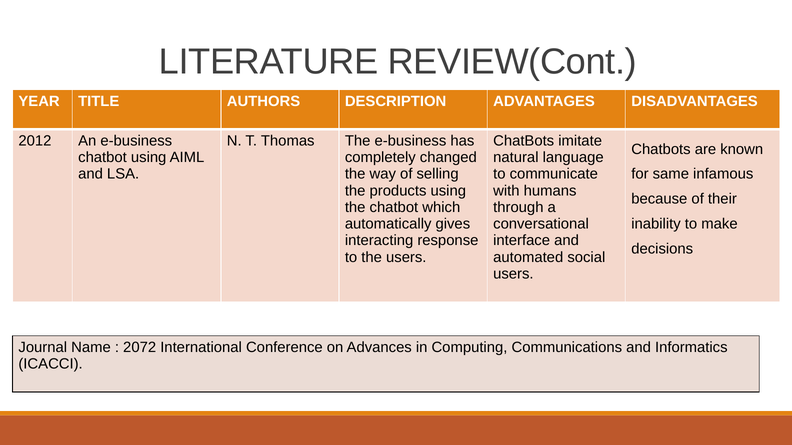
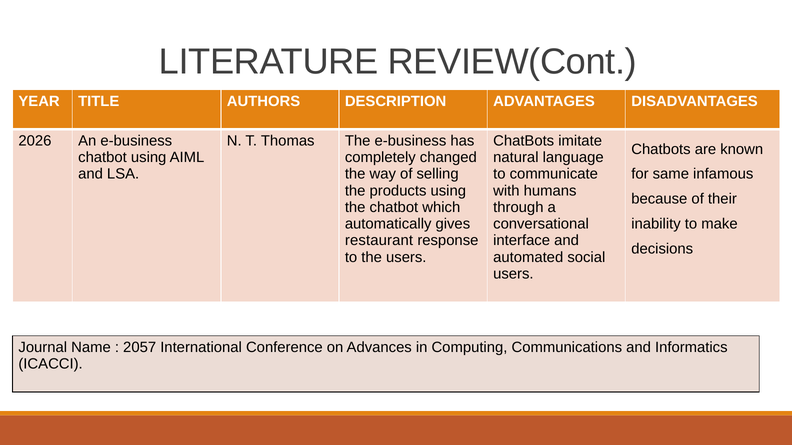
2012: 2012 -> 2026
interacting: interacting -> restaurant
2072: 2072 -> 2057
